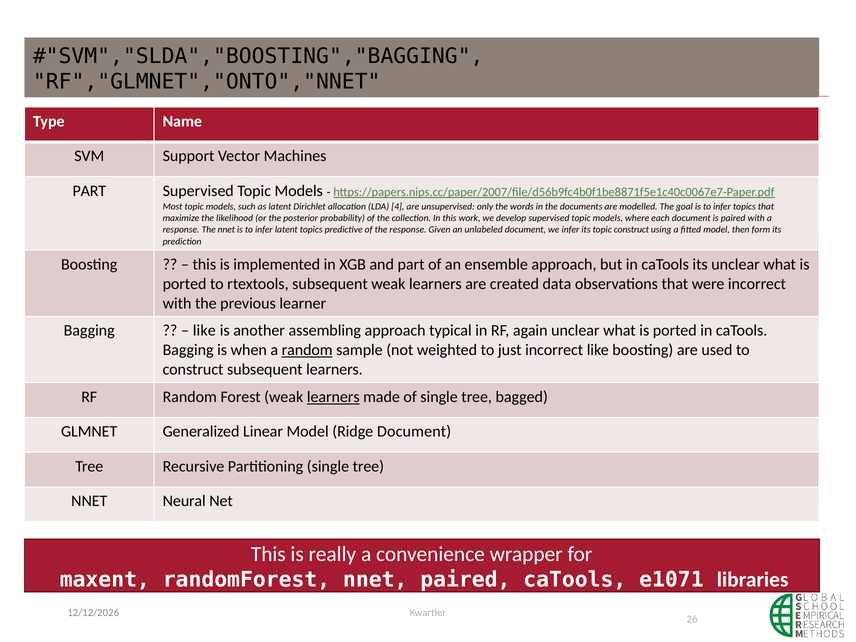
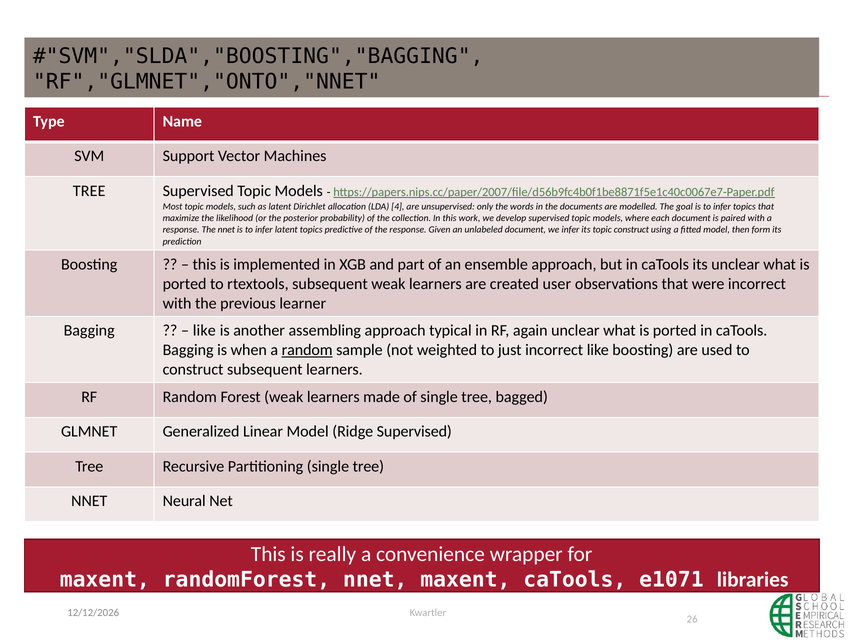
PART at (89, 191): PART -> TREE
data: data -> user
learners at (333, 397) underline: present -> none
Ridge Document: Document -> Supervised
nnet paired: paired -> maxent
